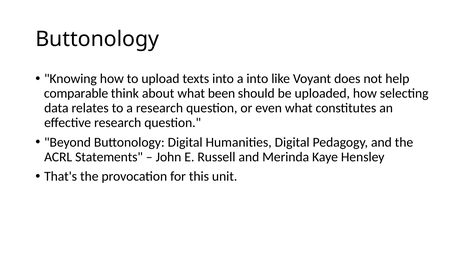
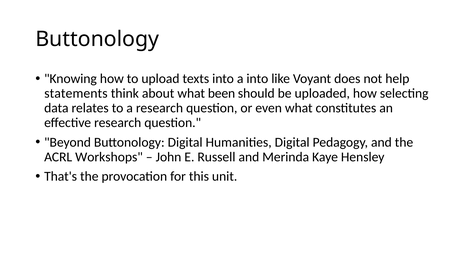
comparable: comparable -> statements
Statements: Statements -> Workshops
